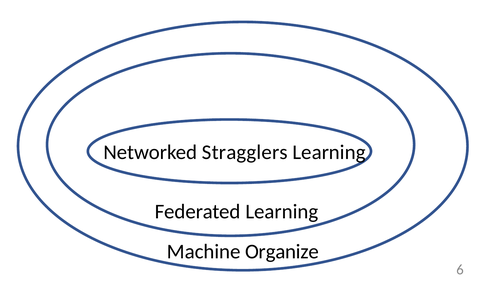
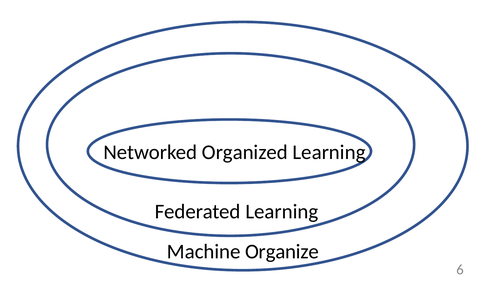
Stragglers: Stragglers -> Organized
